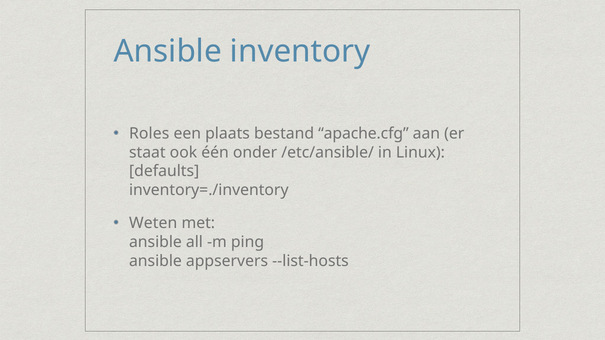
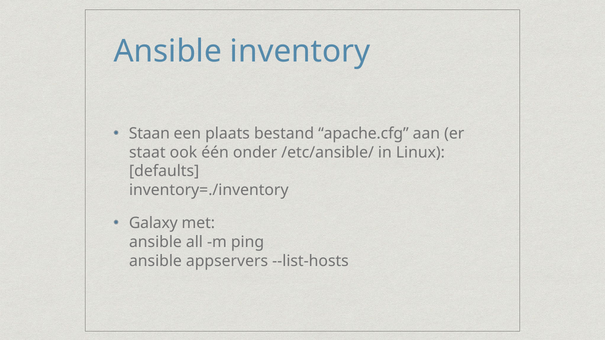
Roles: Roles -> Staan
Weten: Weten -> Galaxy
